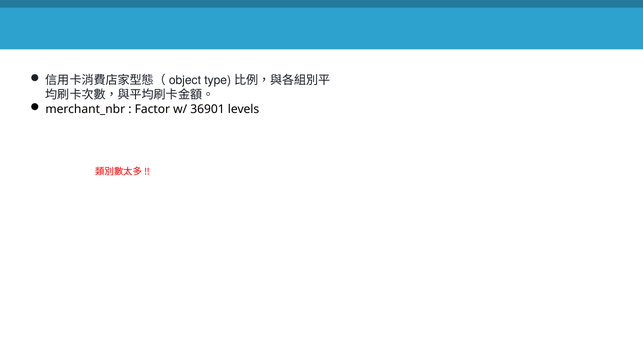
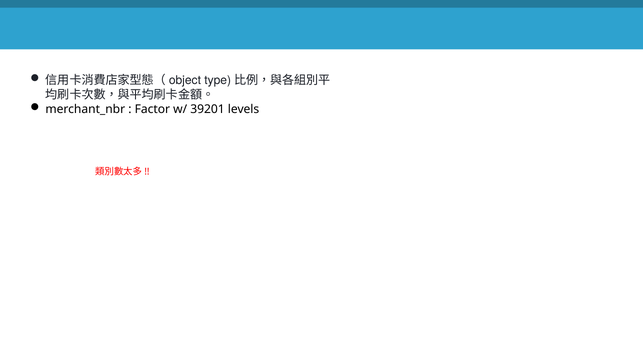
36901: 36901 -> 39201
